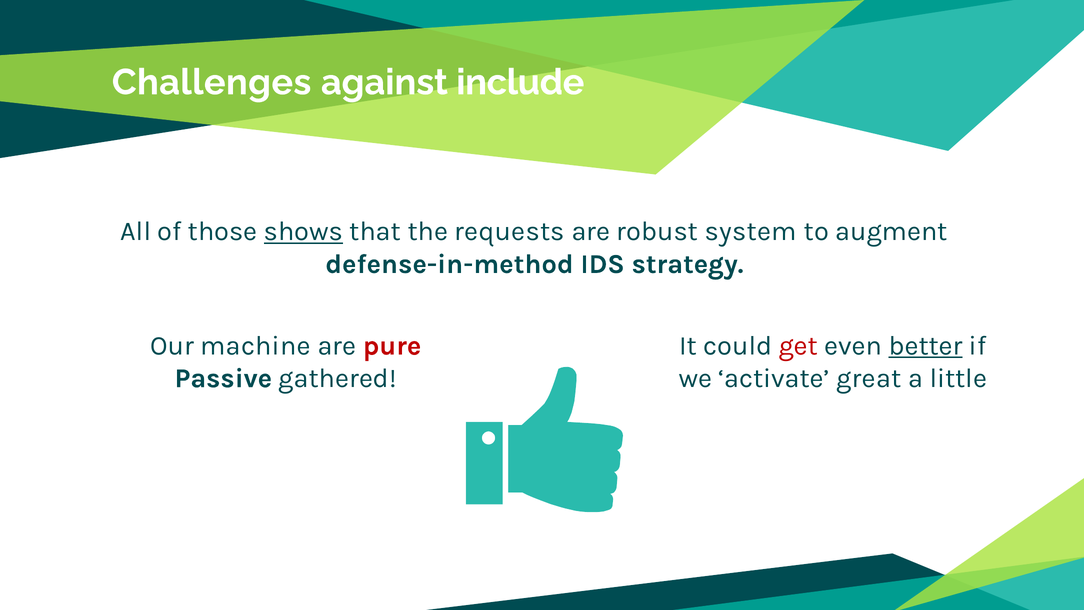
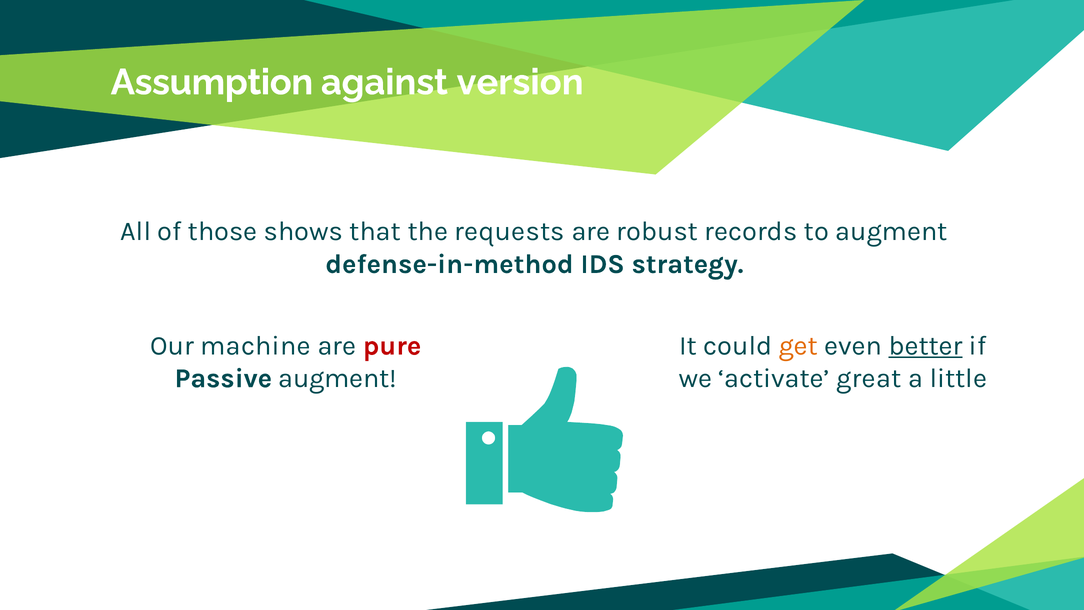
Challenges: Challenges -> Assumption
include: include -> version
shows underline: present -> none
system: system -> records
get colour: red -> orange
Passive gathered: gathered -> augment
